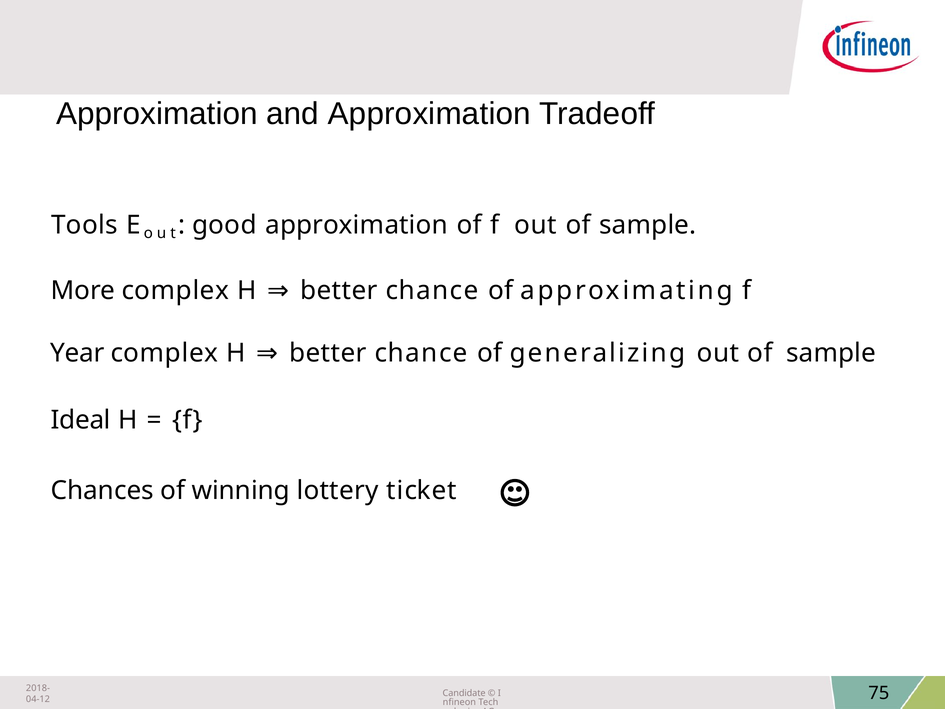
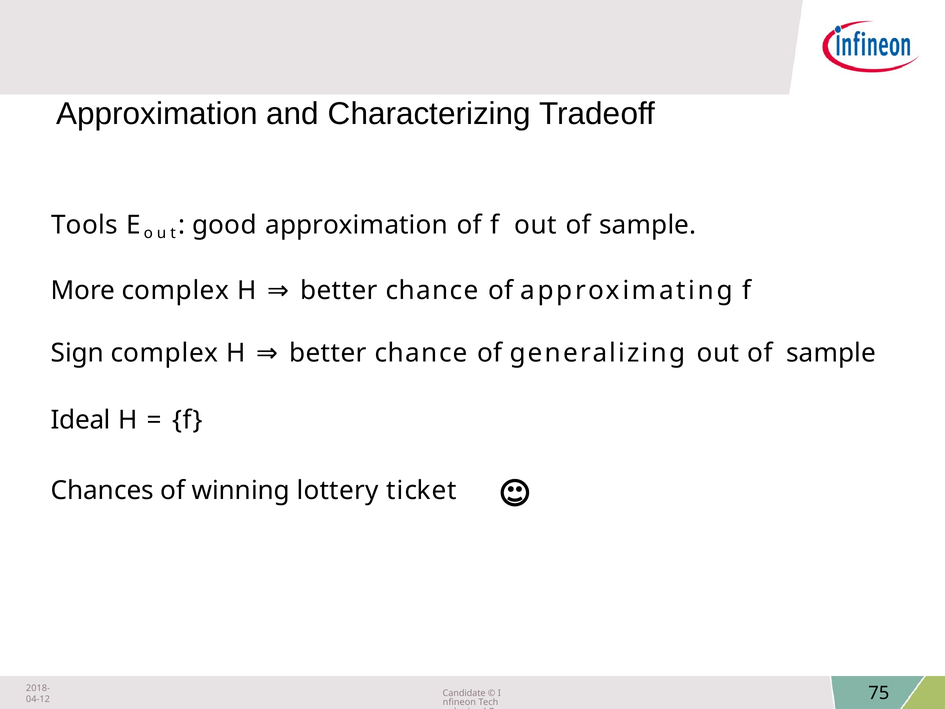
and Approximation: Approximation -> Characterizing
Year: Year -> Sign
